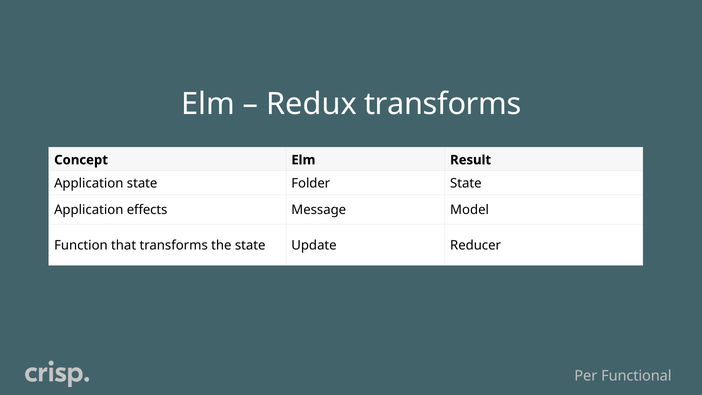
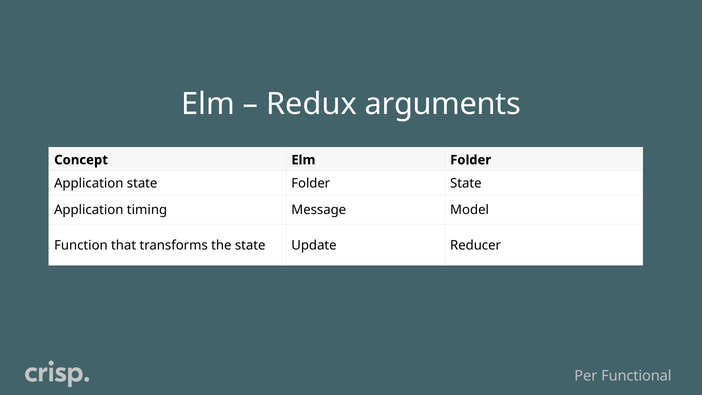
Redux transforms: transforms -> arguments
Elm Result: Result -> Folder
effects: effects -> timing
